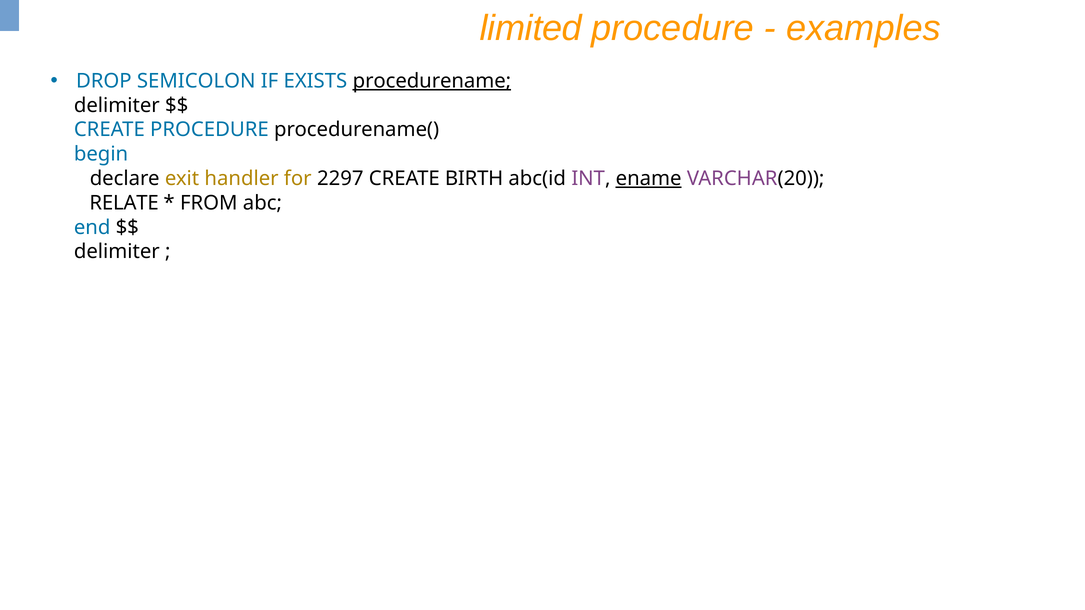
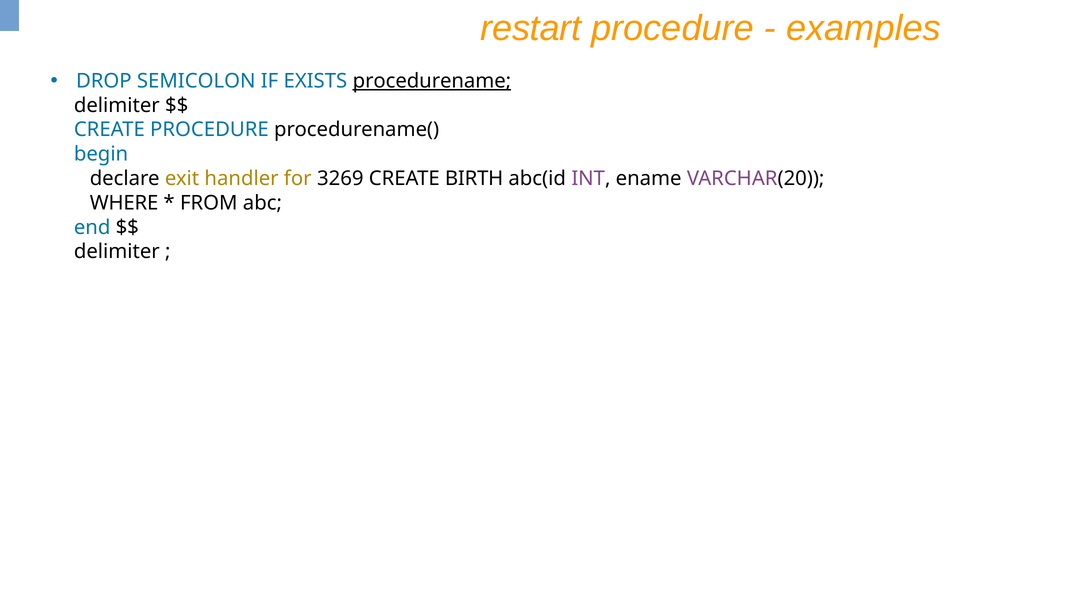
limited: limited -> restart
2297: 2297 -> 3269
ename underline: present -> none
RELATE: RELATE -> WHERE
